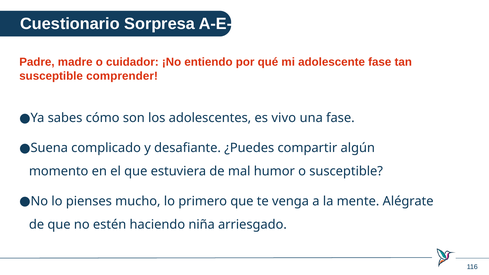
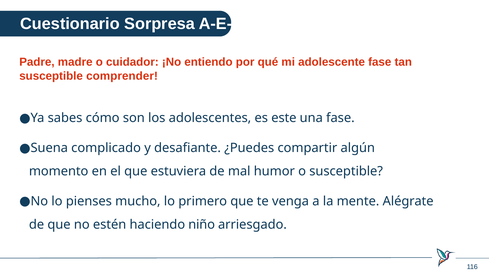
vivo: vivo -> este
niña: niña -> niño
